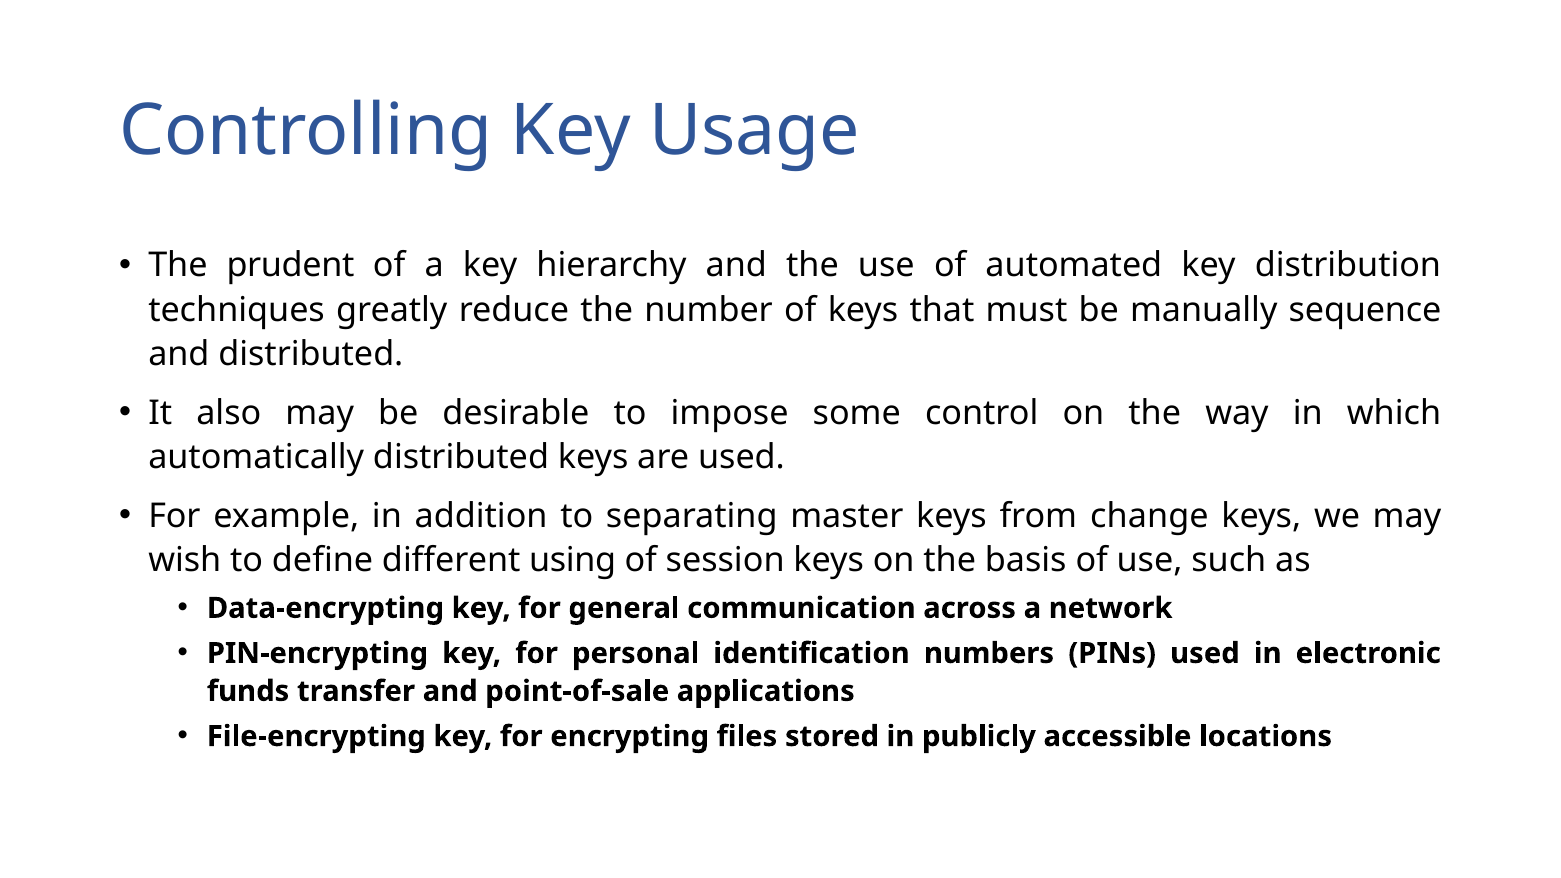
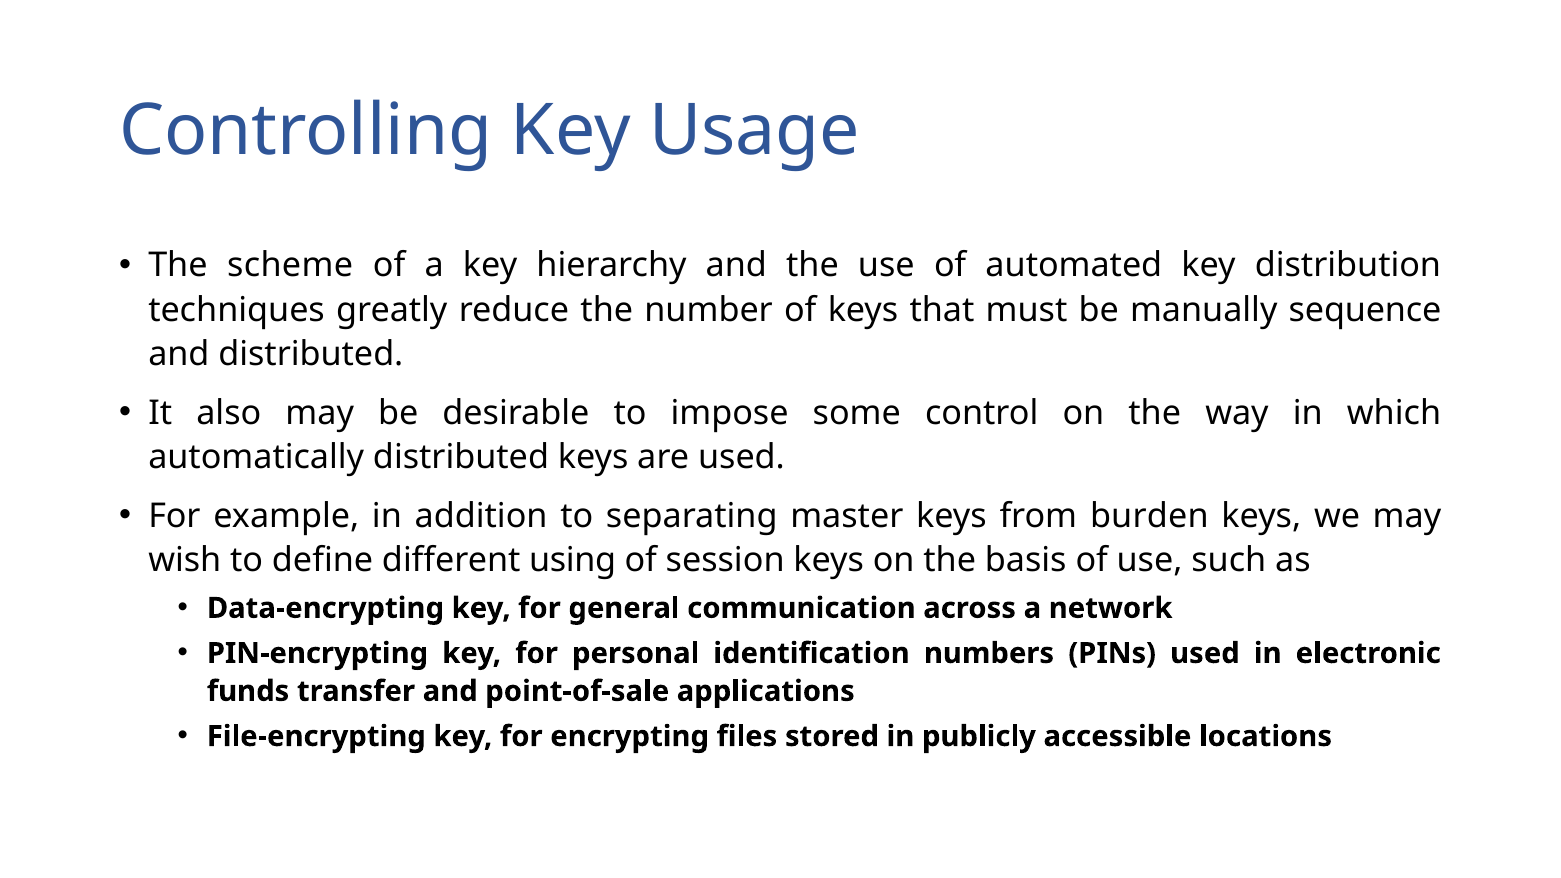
prudent: prudent -> scheme
change: change -> burden
